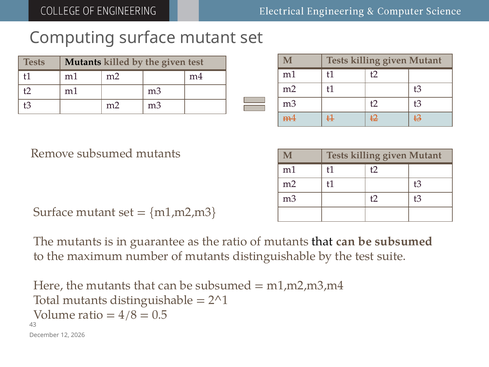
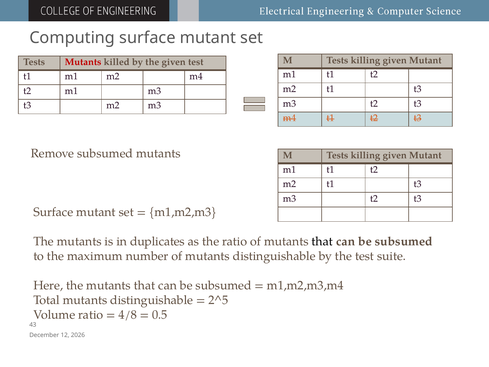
Mutants at (83, 62) colour: black -> red
guarantee: guarantee -> duplicates
2^1: 2^1 -> 2^5
